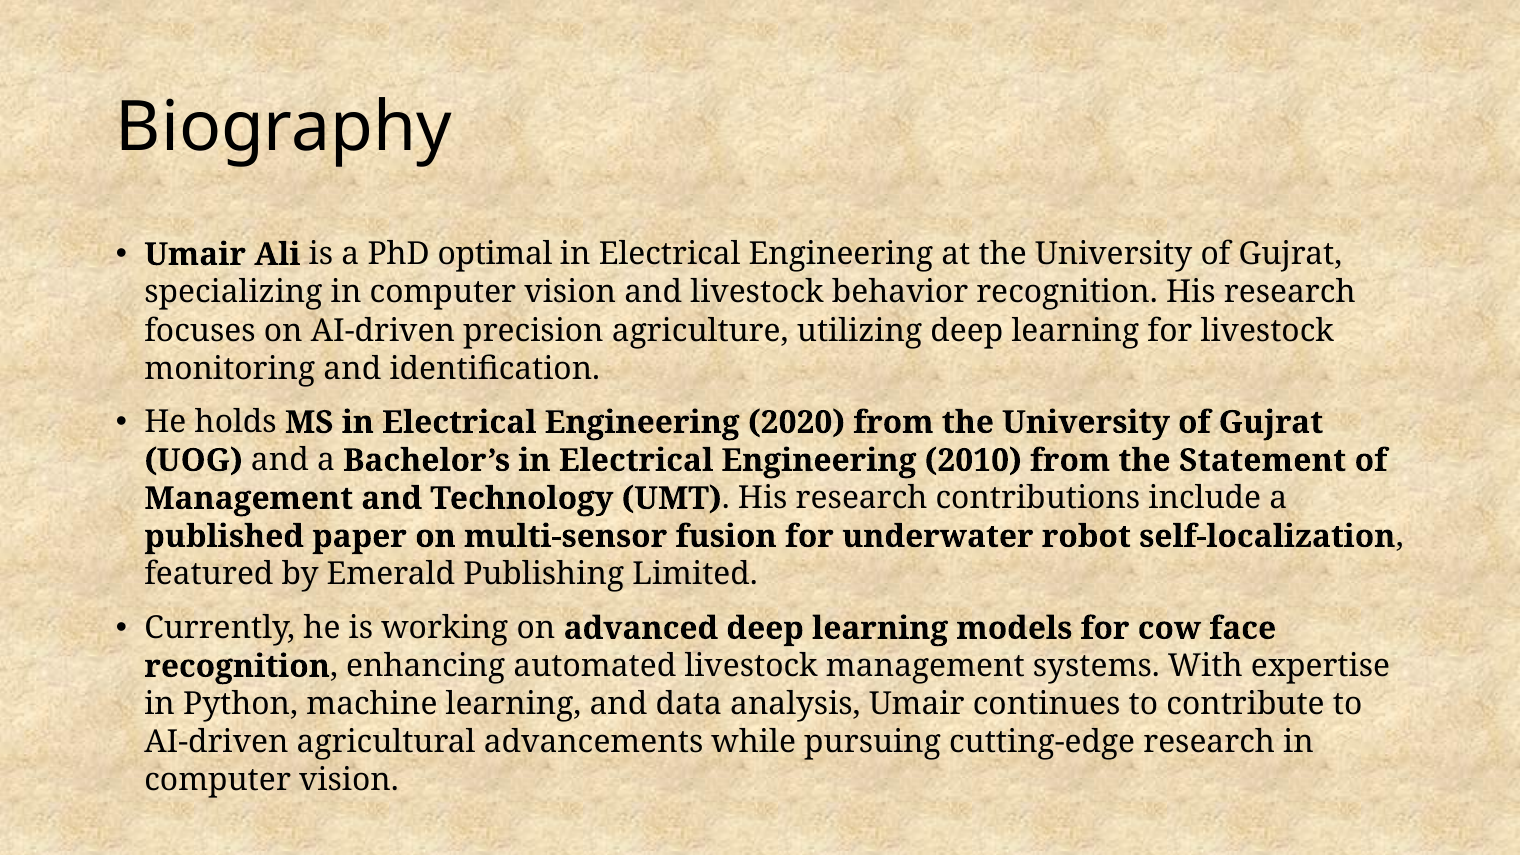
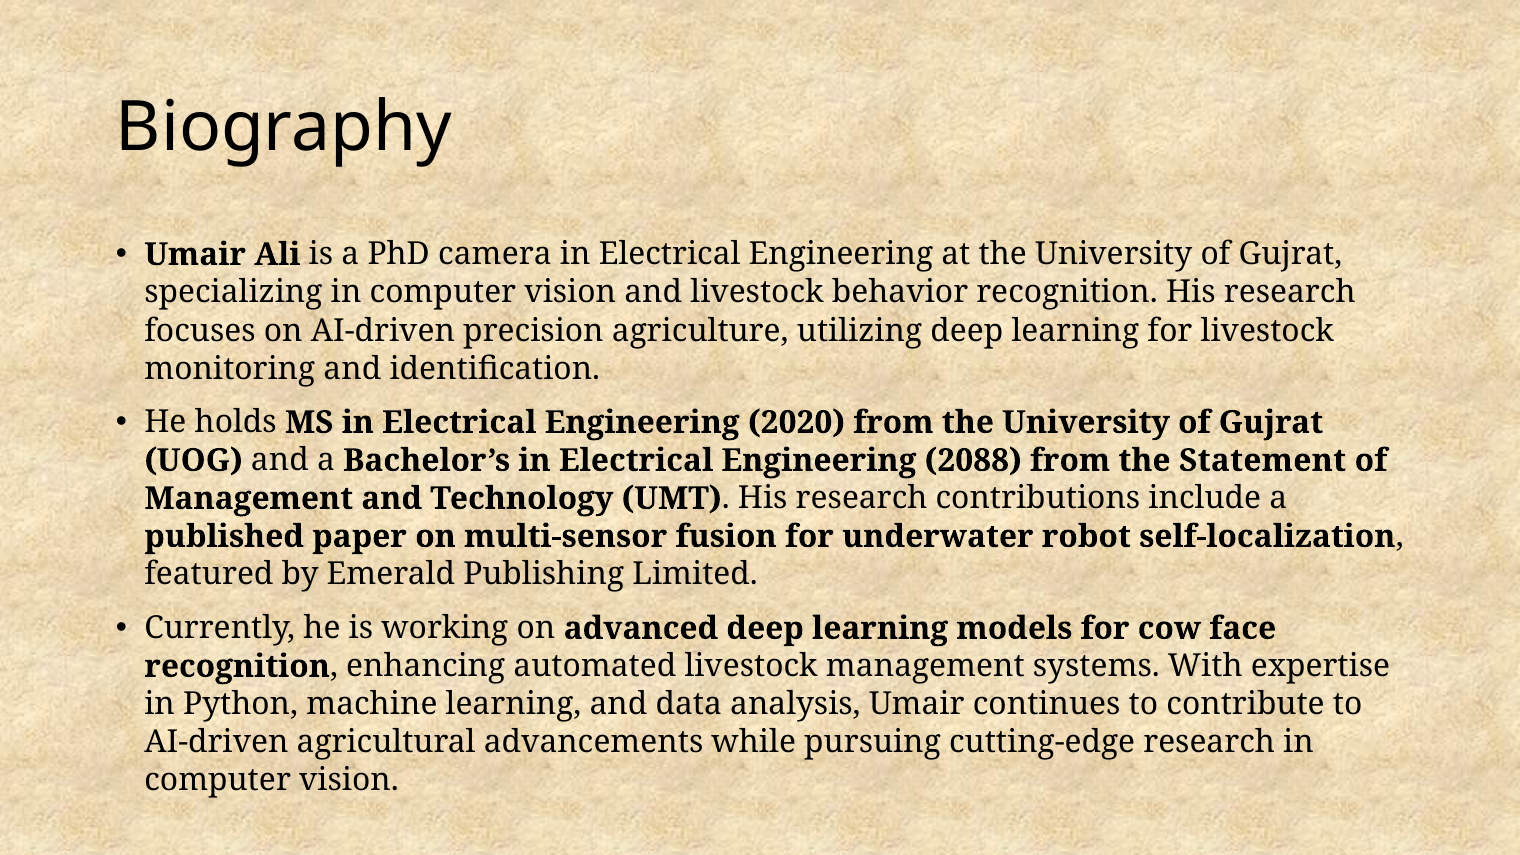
optimal: optimal -> camera
2010: 2010 -> 2088
